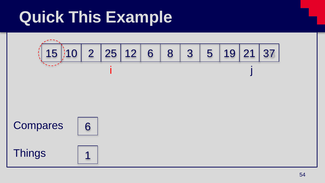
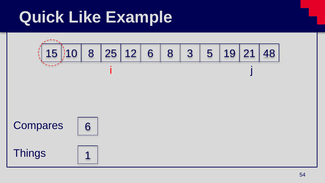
This: This -> Like
10 2: 2 -> 8
37: 37 -> 48
